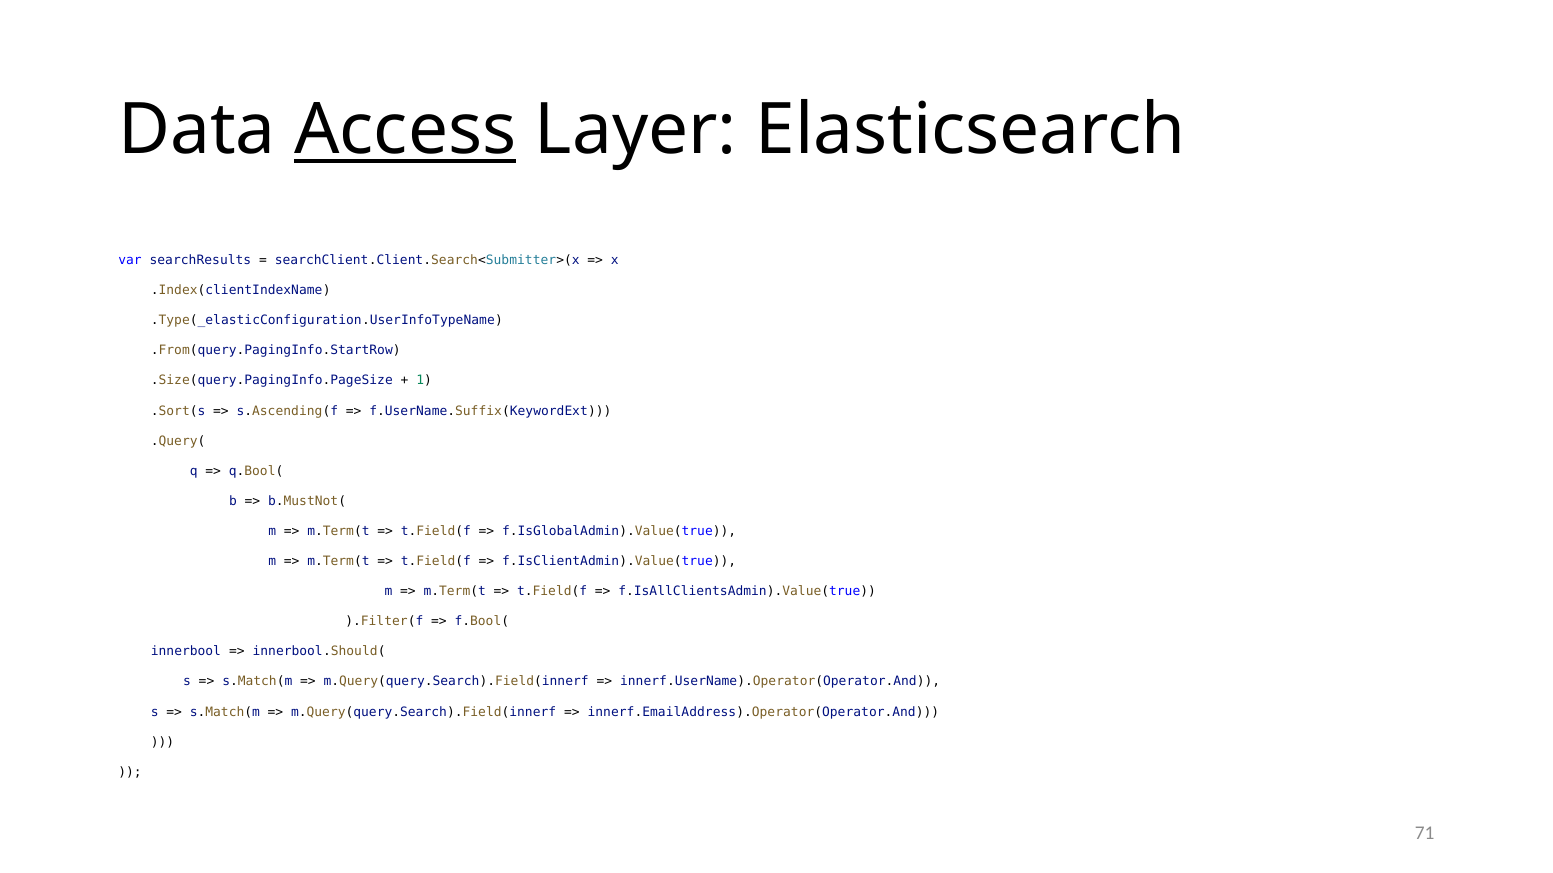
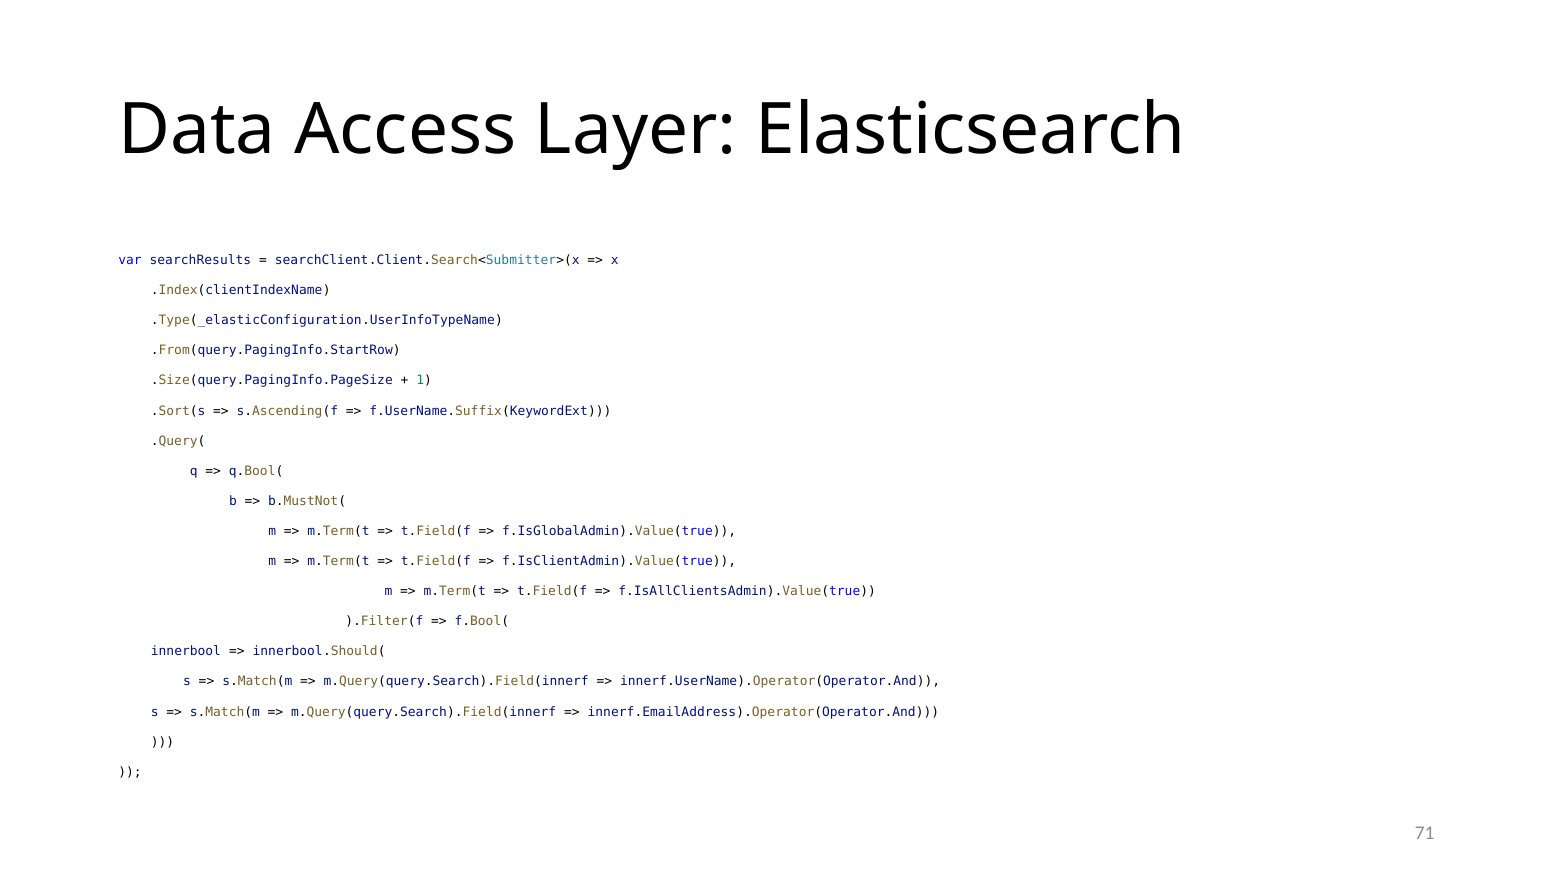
Access underline: present -> none
